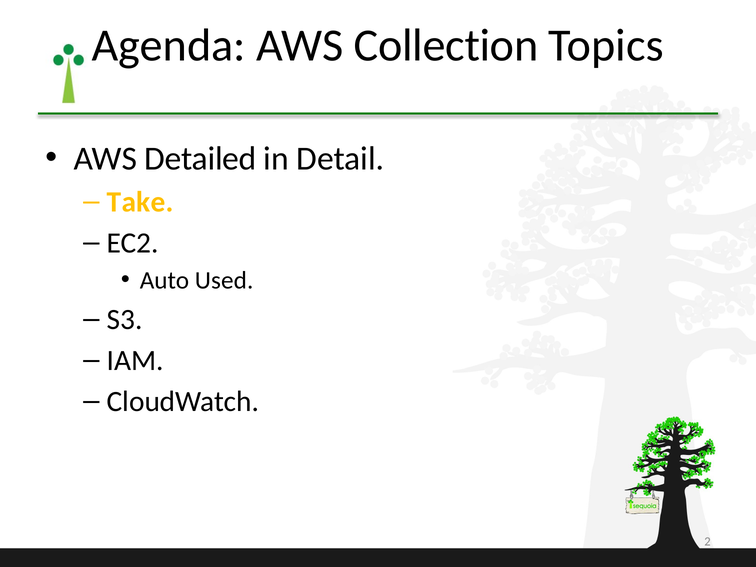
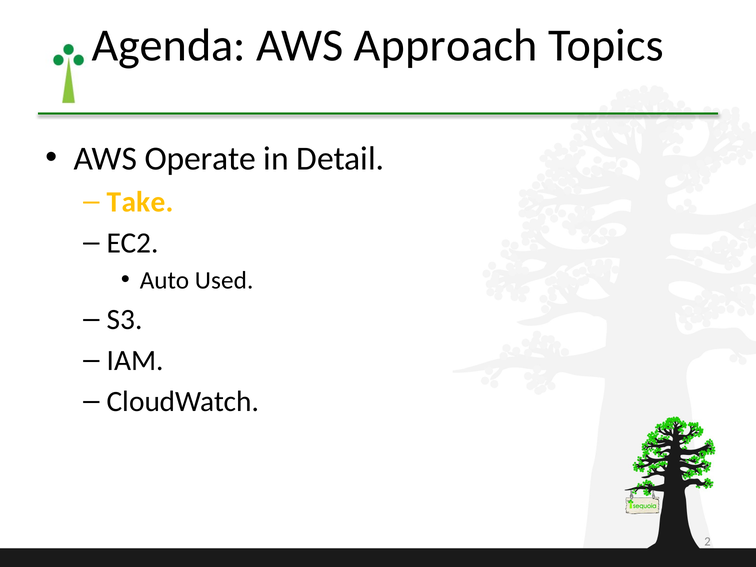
Collection: Collection -> Approach
Detailed: Detailed -> Operate
